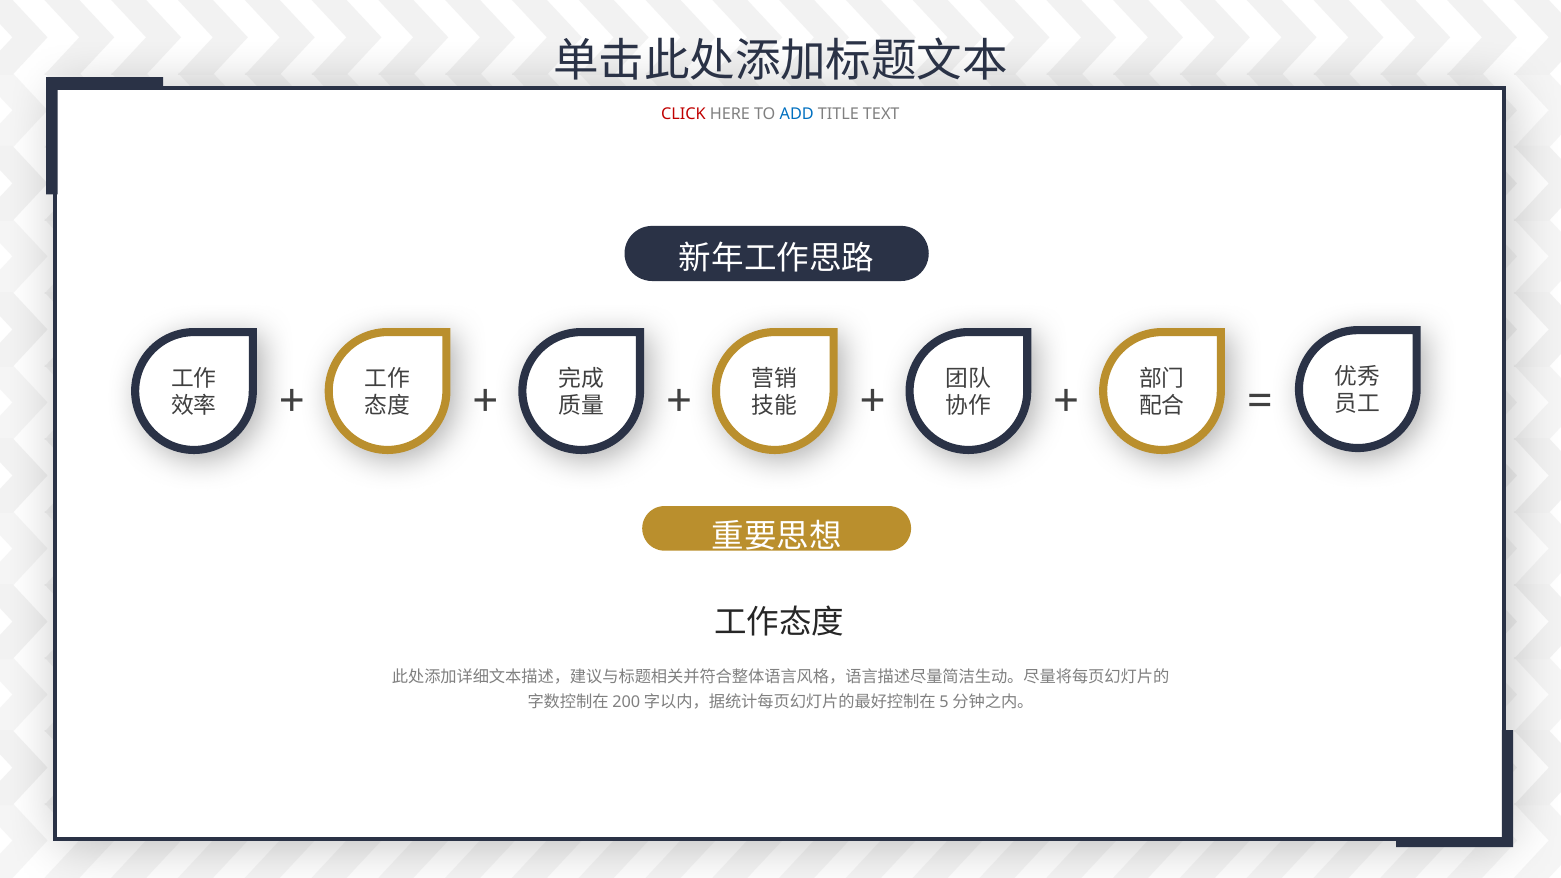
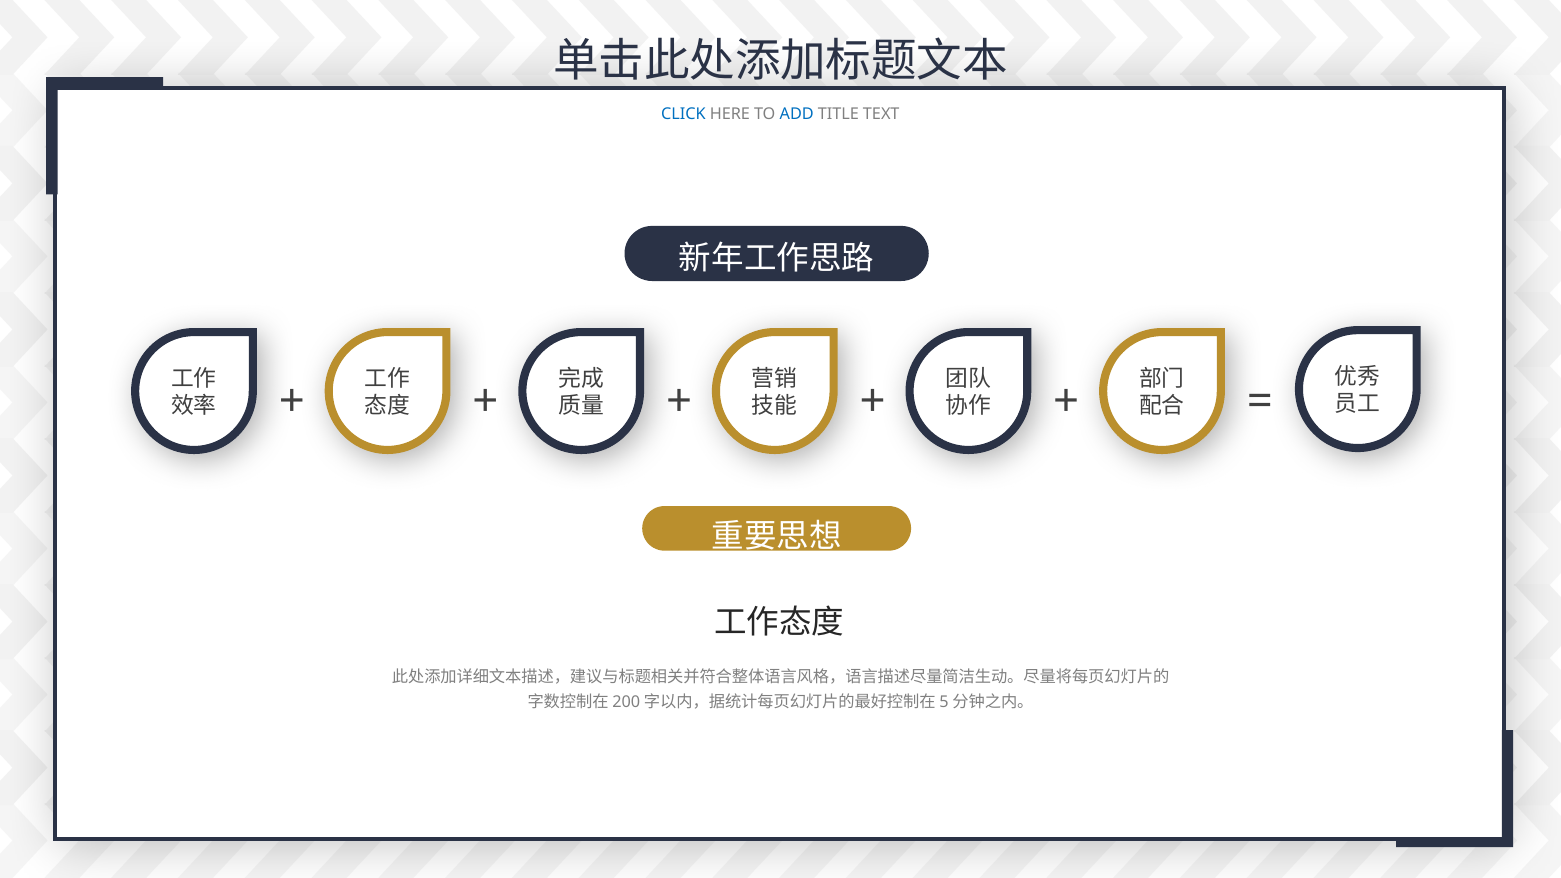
CLICK colour: red -> blue
